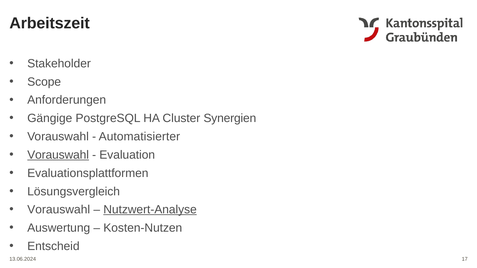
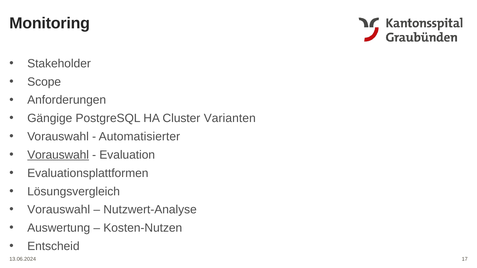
Arbeitszeit: Arbeitszeit -> Monitoring
Synergien: Synergien -> Varianten
Nutzwert-Analyse underline: present -> none
